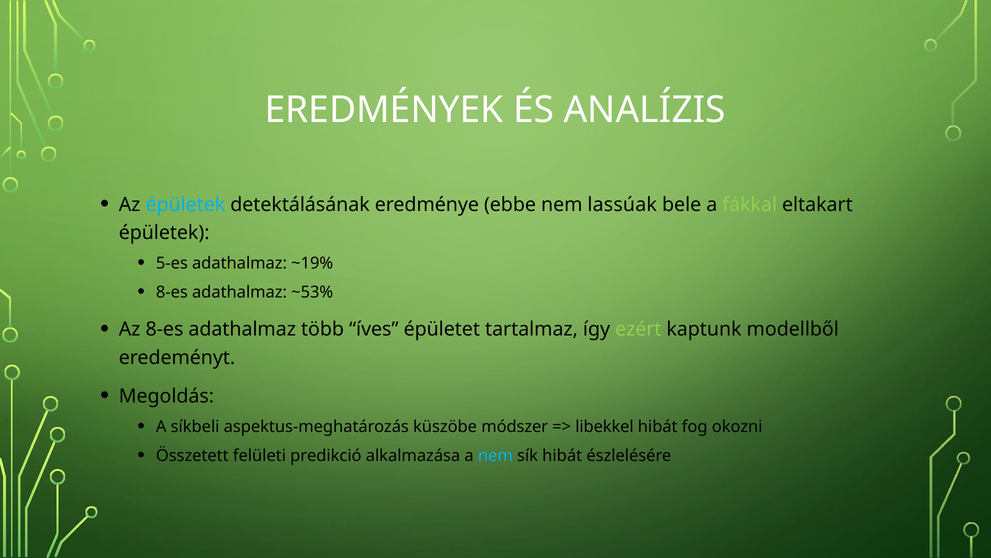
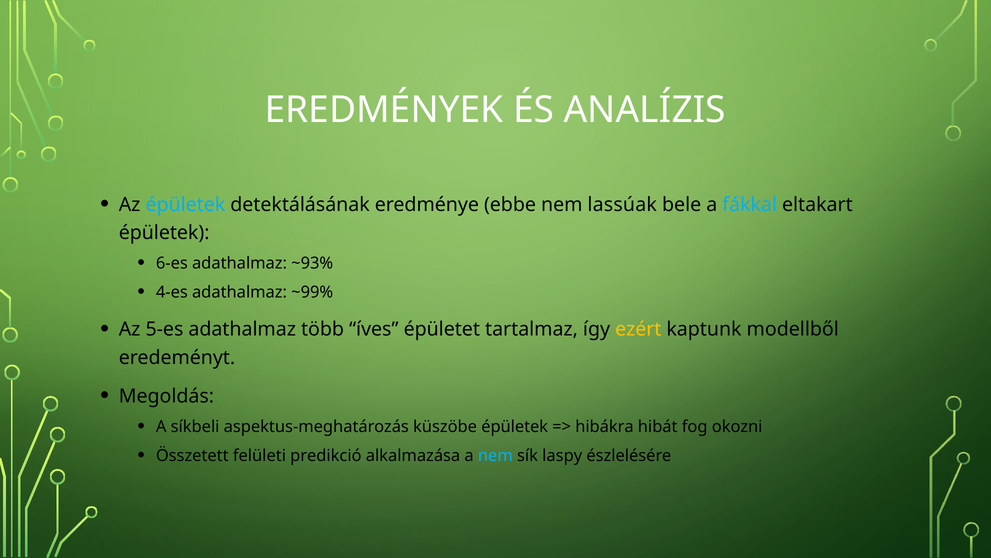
fákkal colour: light green -> light blue
5-es: 5-es -> 6-es
~19%: ~19% -> ~93%
8-es at (172, 292): 8-es -> 4-es
~53%: ~53% -> ~99%
Az 8-es: 8-es -> 5-es
ezért colour: light green -> yellow
küszöbe módszer: módszer -> épületek
libekkel: libekkel -> hibákra
sík hibát: hibát -> laspy
